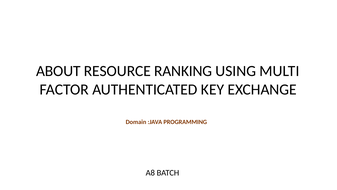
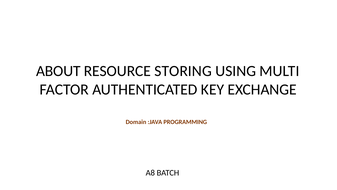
RANKING: RANKING -> STORING
